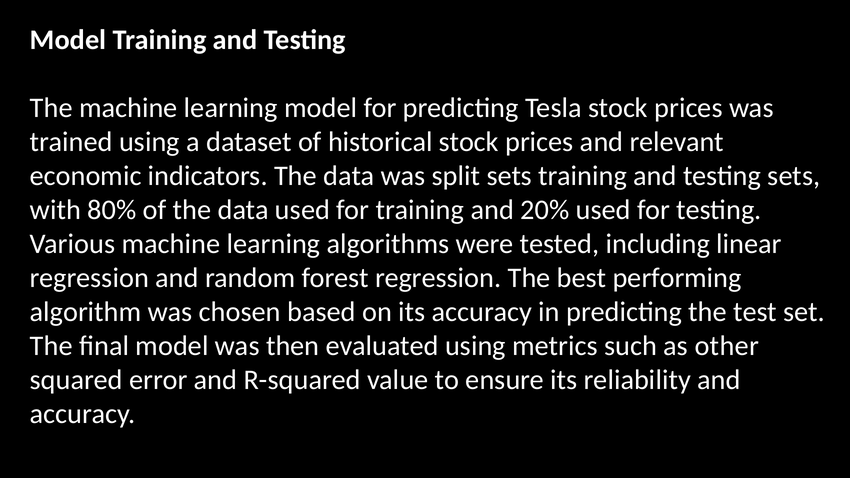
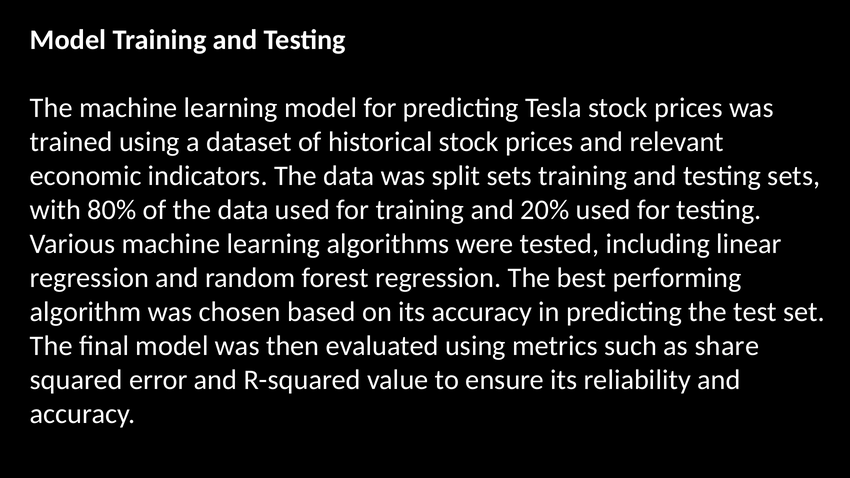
other: other -> share
